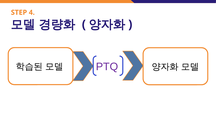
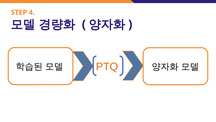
PTQ colour: purple -> orange
